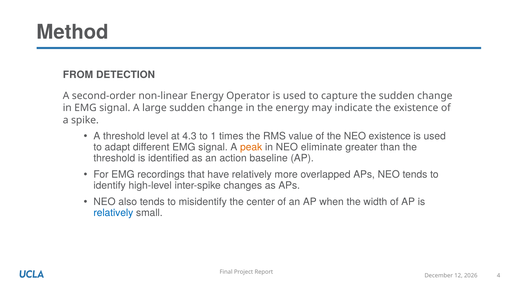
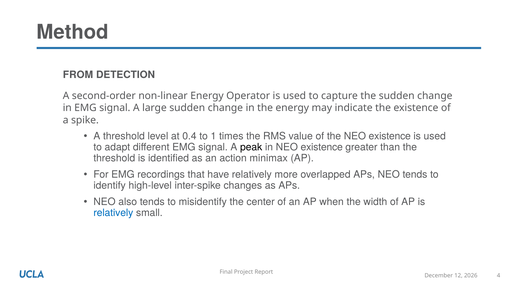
4.3: 4.3 -> 0.4
peak colour: orange -> black
in NEO eliminate: eliminate -> existence
baseline: baseline -> minimax
